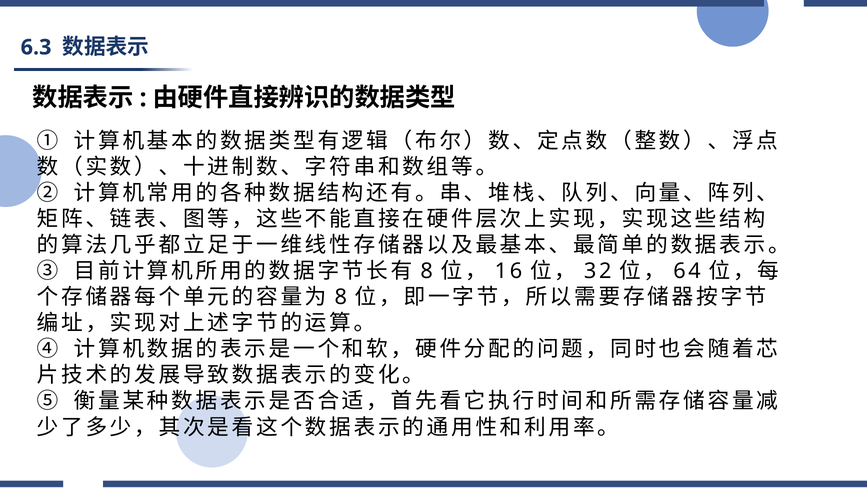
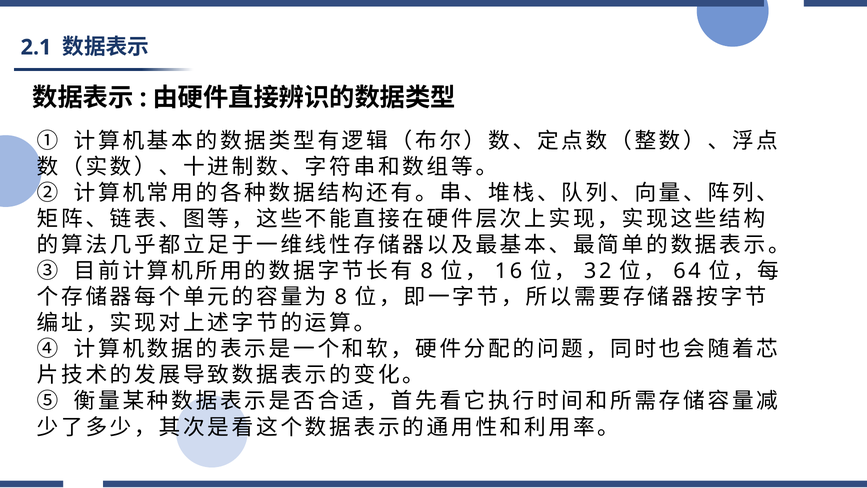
6.3: 6.3 -> 2.1
